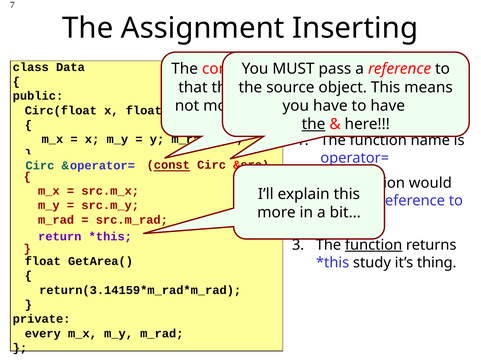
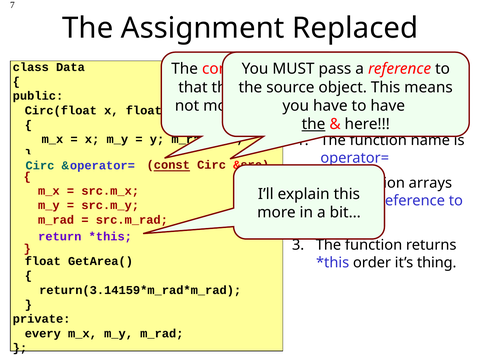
Inserting: Inserting -> Replaced
would: would -> arrays
function at (374, 245) underline: present -> none
study: study -> order
